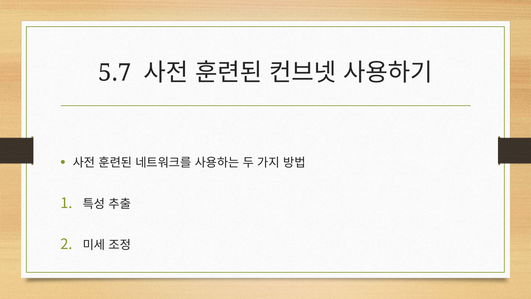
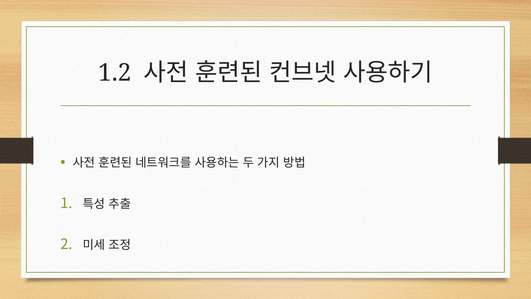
5.7: 5.7 -> 1.2
